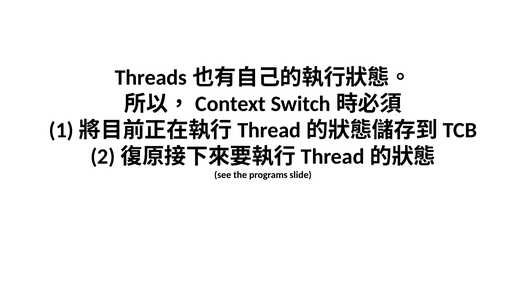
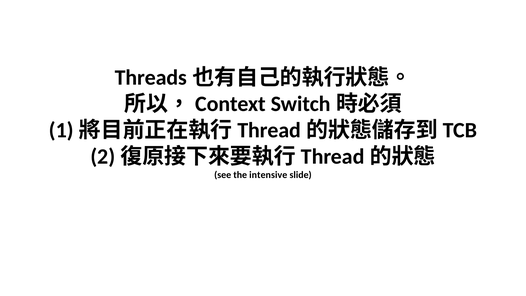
programs: programs -> intensive
